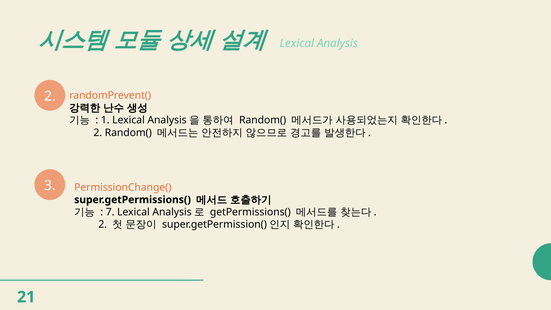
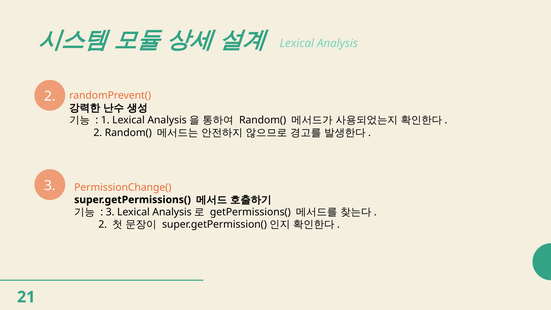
7 at (110, 212): 7 -> 3
